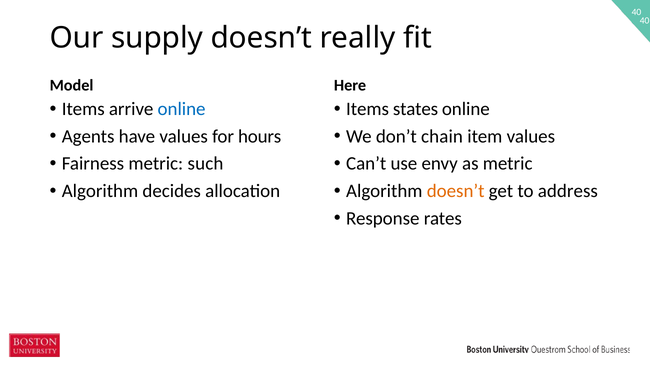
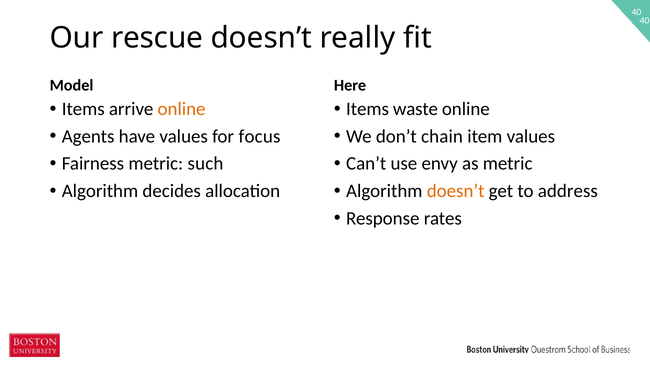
supply: supply -> rescue
online at (182, 109) colour: blue -> orange
states: states -> waste
hours: hours -> focus
